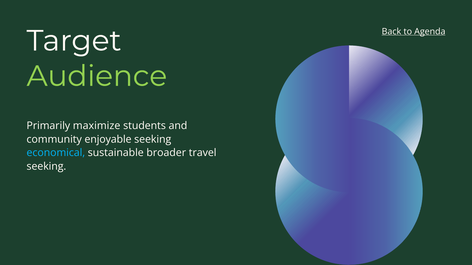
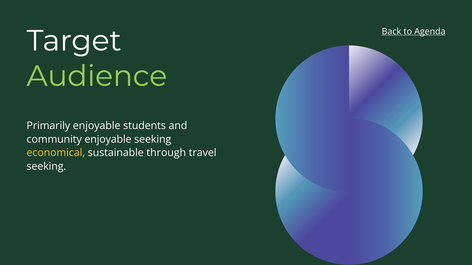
Primarily maximize: maximize -> enjoyable
economical colour: light blue -> yellow
broader: broader -> through
